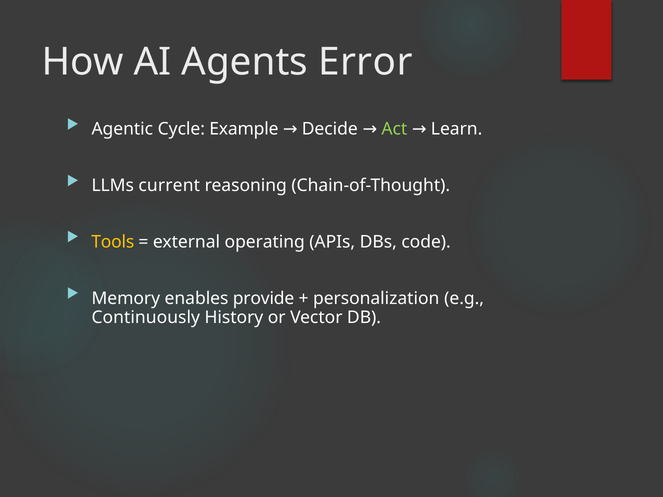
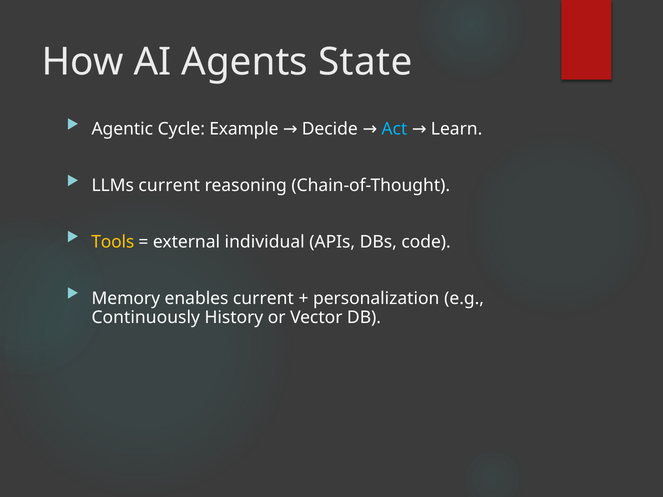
Error: Error -> State
Act colour: light green -> light blue
operating: operating -> individual
enables provide: provide -> current
